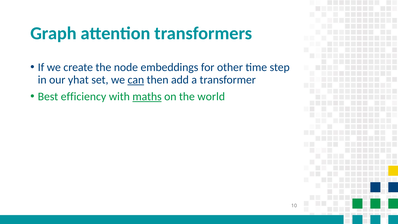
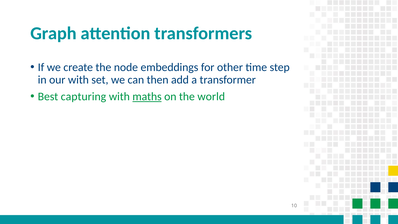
our yhat: yhat -> with
can underline: present -> none
efficiency: efficiency -> capturing
